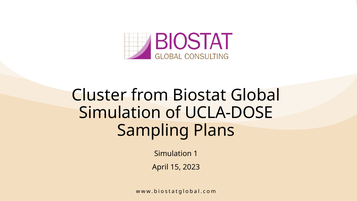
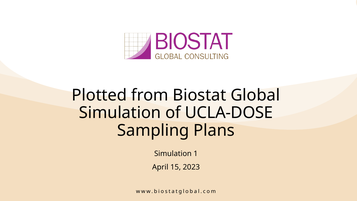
Cluster: Cluster -> Plotted
